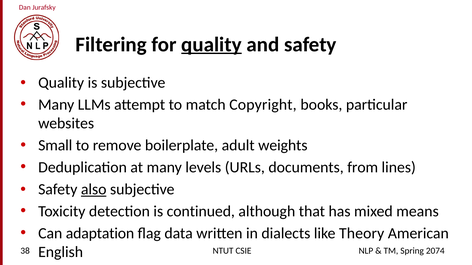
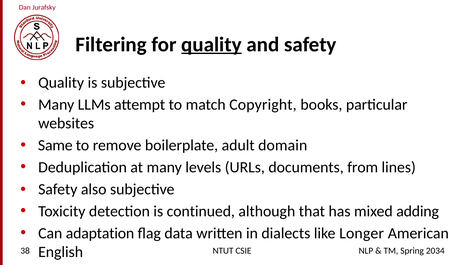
Small: Small -> Same
weights: weights -> domain
also underline: present -> none
means: means -> adding
Theory: Theory -> Longer
2074: 2074 -> 2034
